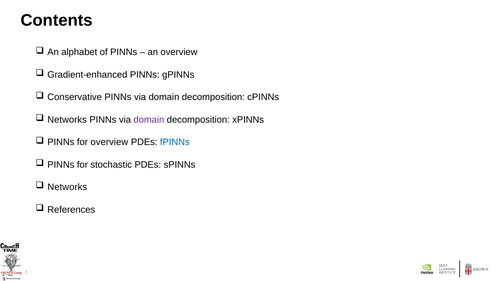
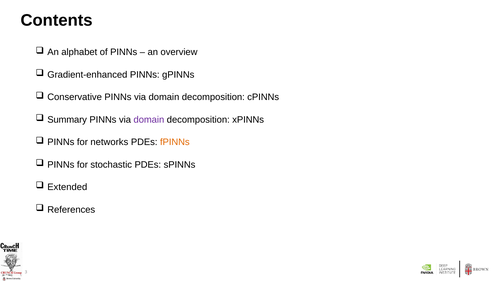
Networks at (67, 120): Networks -> Summary
for overview: overview -> networks
fPINNs colour: blue -> orange
Networks at (67, 187): Networks -> Extended
